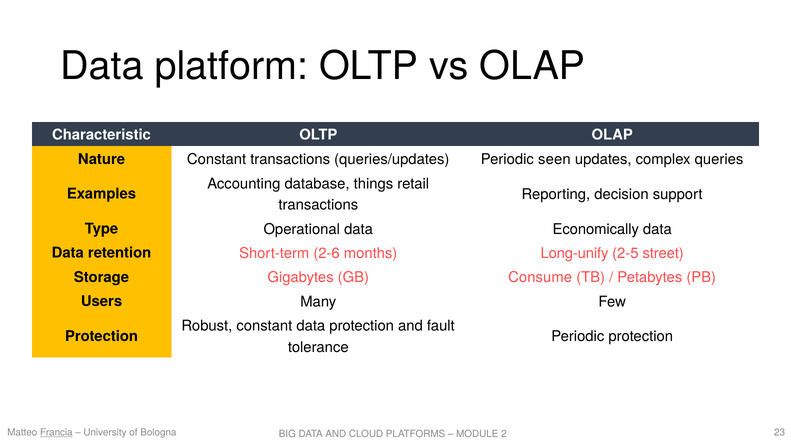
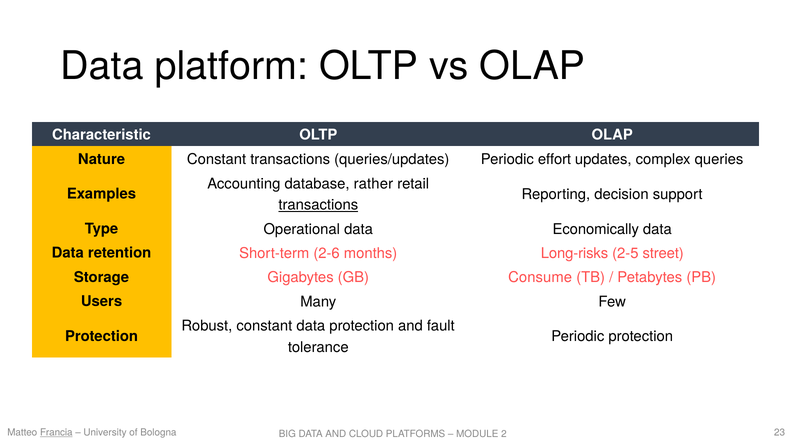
seen: seen -> effort
things: things -> rather
transactions at (318, 205) underline: none -> present
Long-unify: Long-unify -> Long-risks
